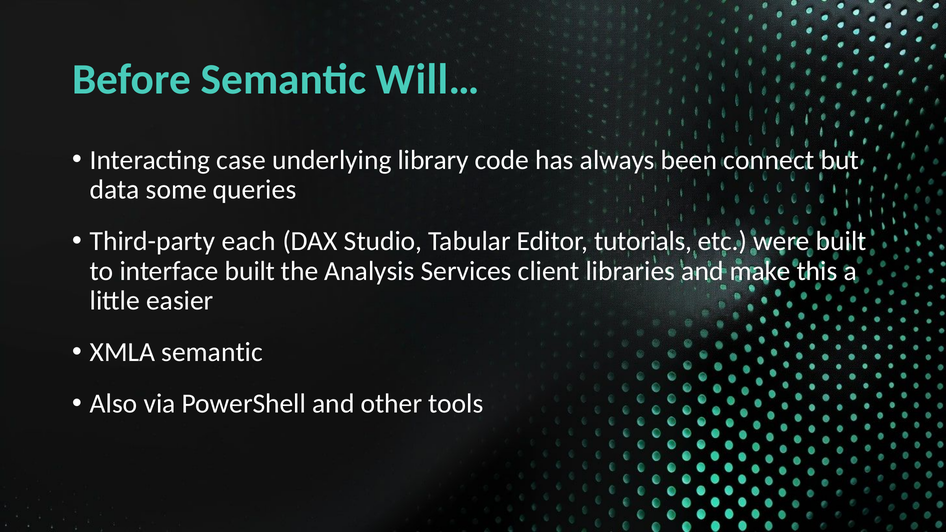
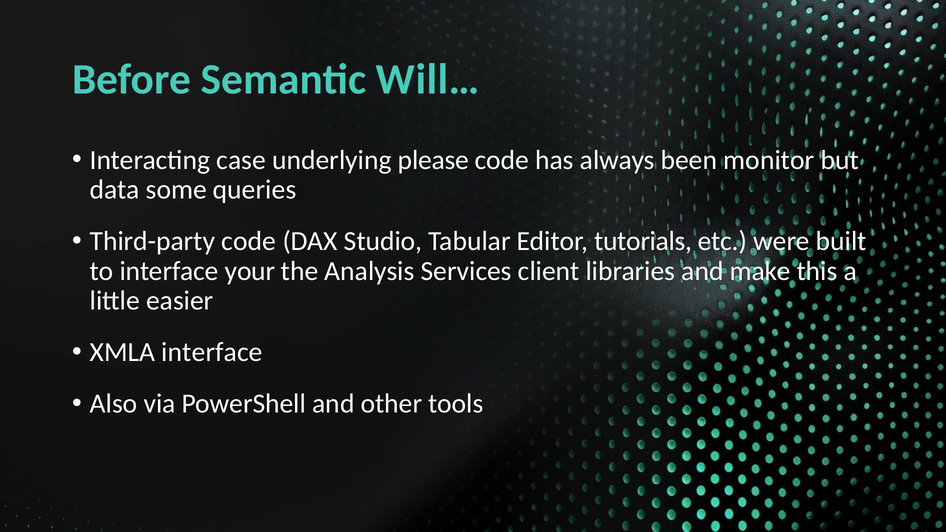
library: library -> please
connect: connect -> monitor
Third-party each: each -> code
interface built: built -> your
XMLA semantic: semantic -> interface
